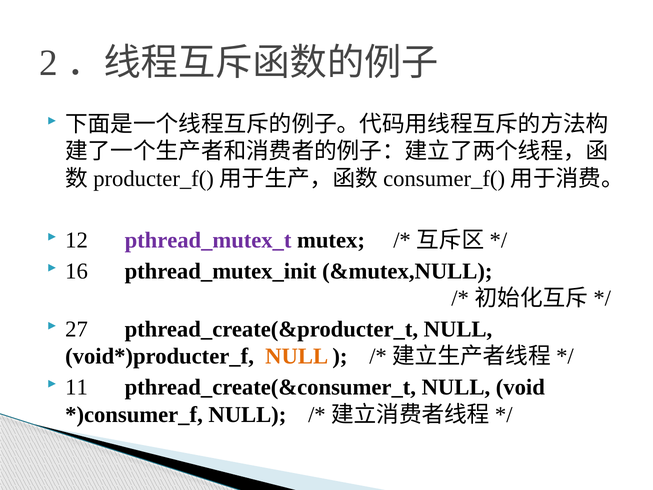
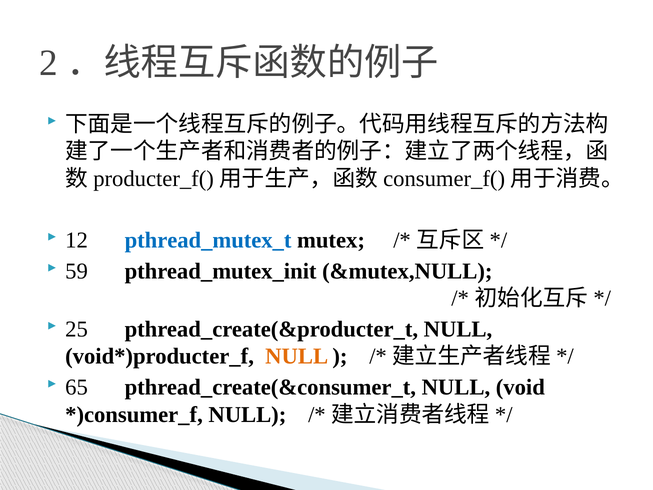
pthread_mutex_t colour: purple -> blue
16: 16 -> 59
27: 27 -> 25
11: 11 -> 65
